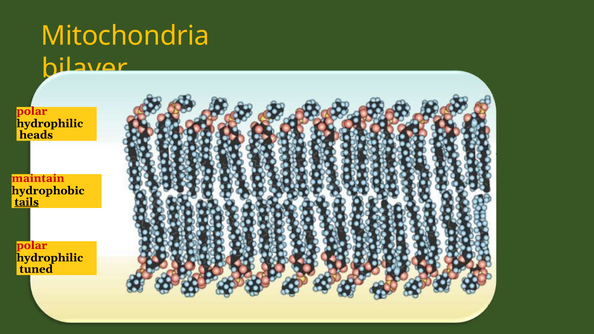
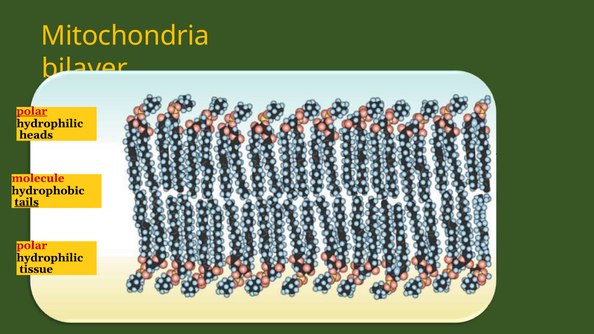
polar at (32, 111) underline: none -> present
maintain: maintain -> molecule
tuned: tuned -> tissue
